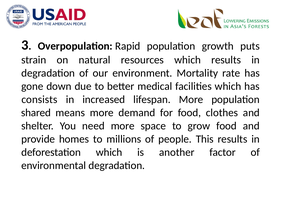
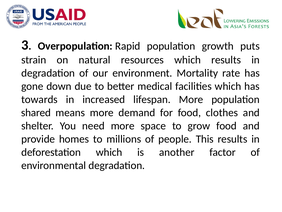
consists: consists -> towards
